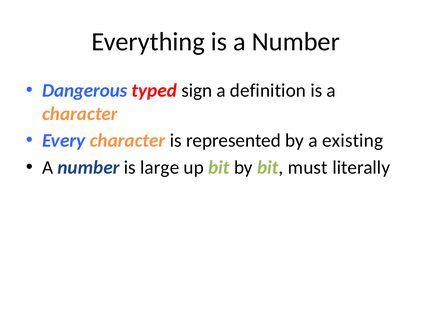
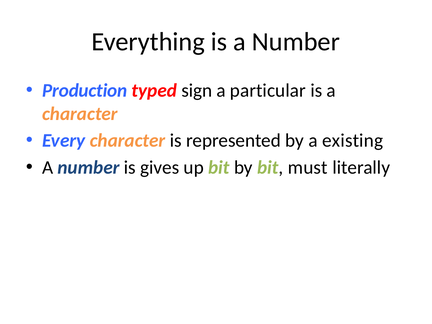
Dangerous: Dangerous -> Production
definition: definition -> particular
large: large -> gives
